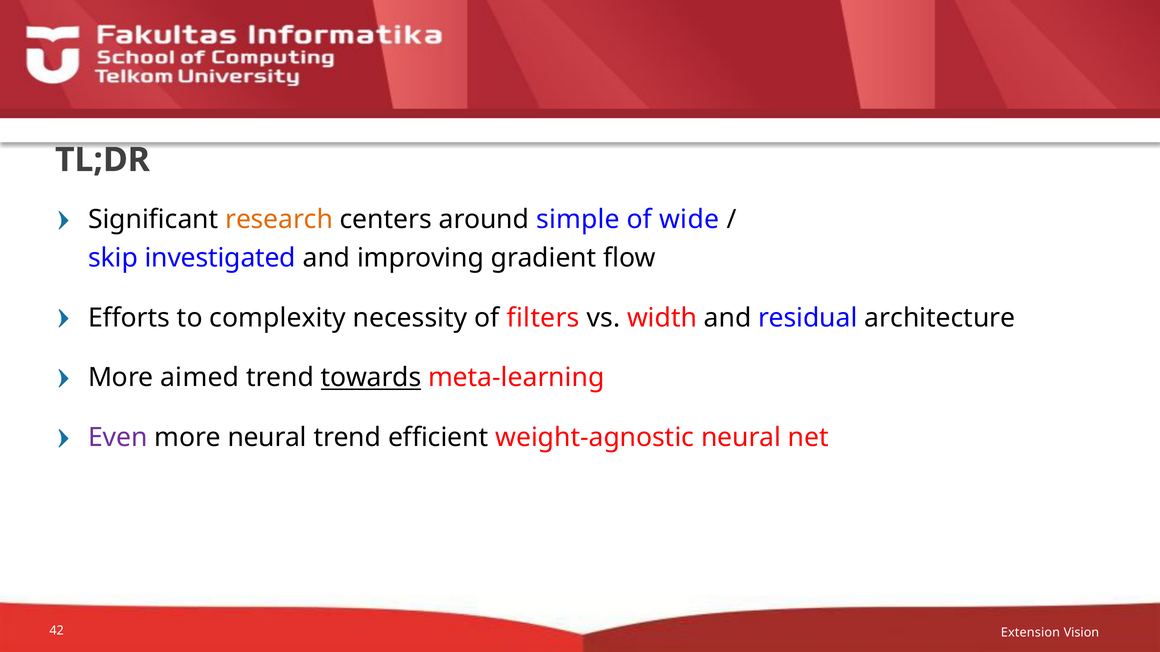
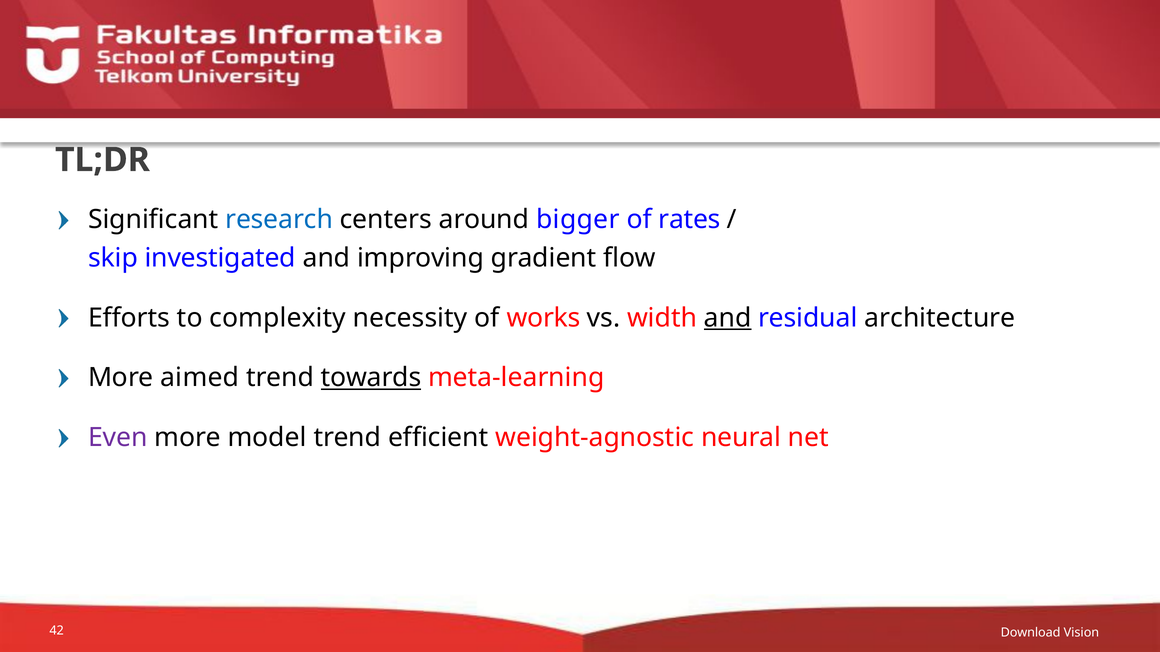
research colour: orange -> blue
simple: simple -> bigger
wide: wide -> rates
filters: filters -> works
and at (728, 318) underline: none -> present
more neural: neural -> model
Extension: Extension -> Download
